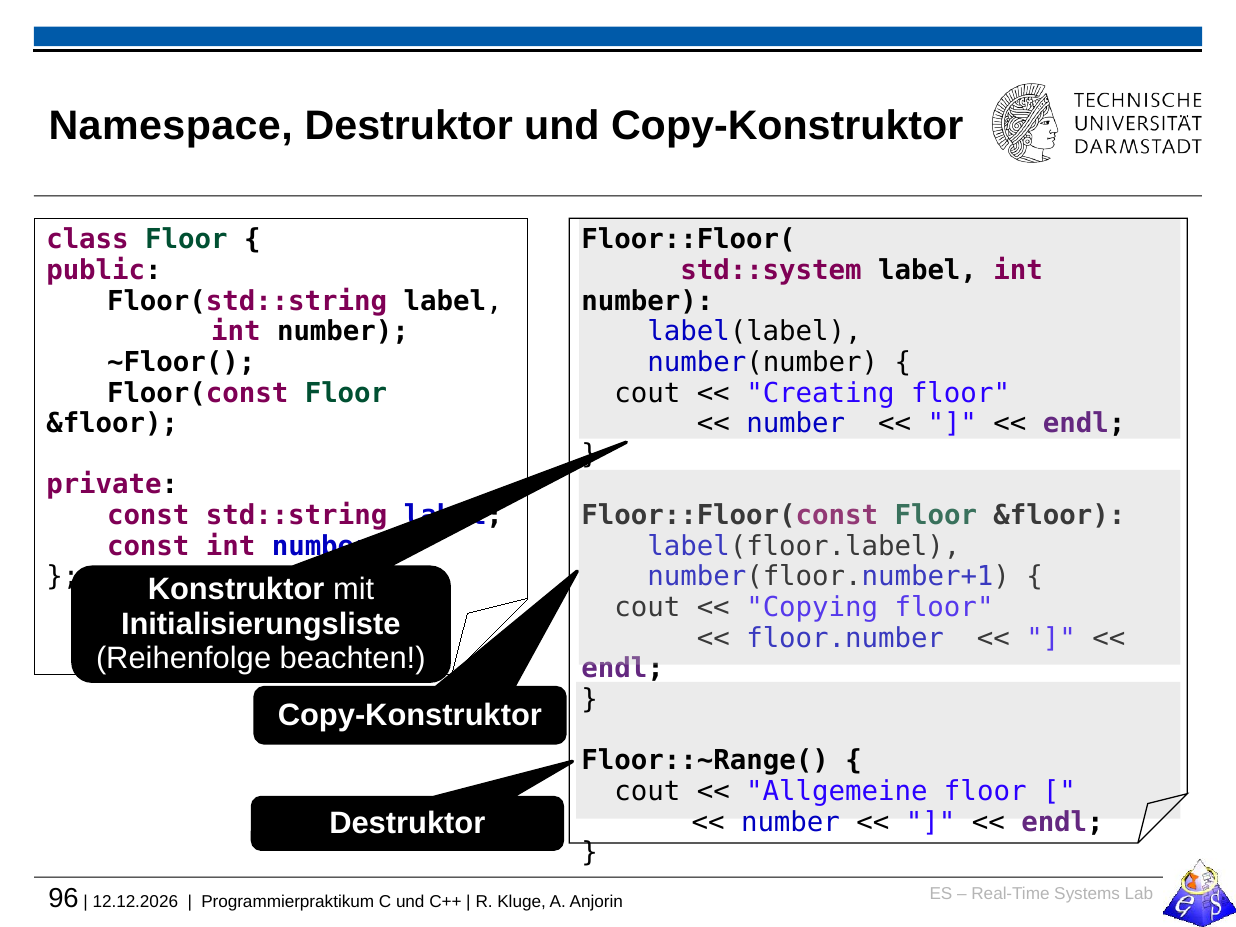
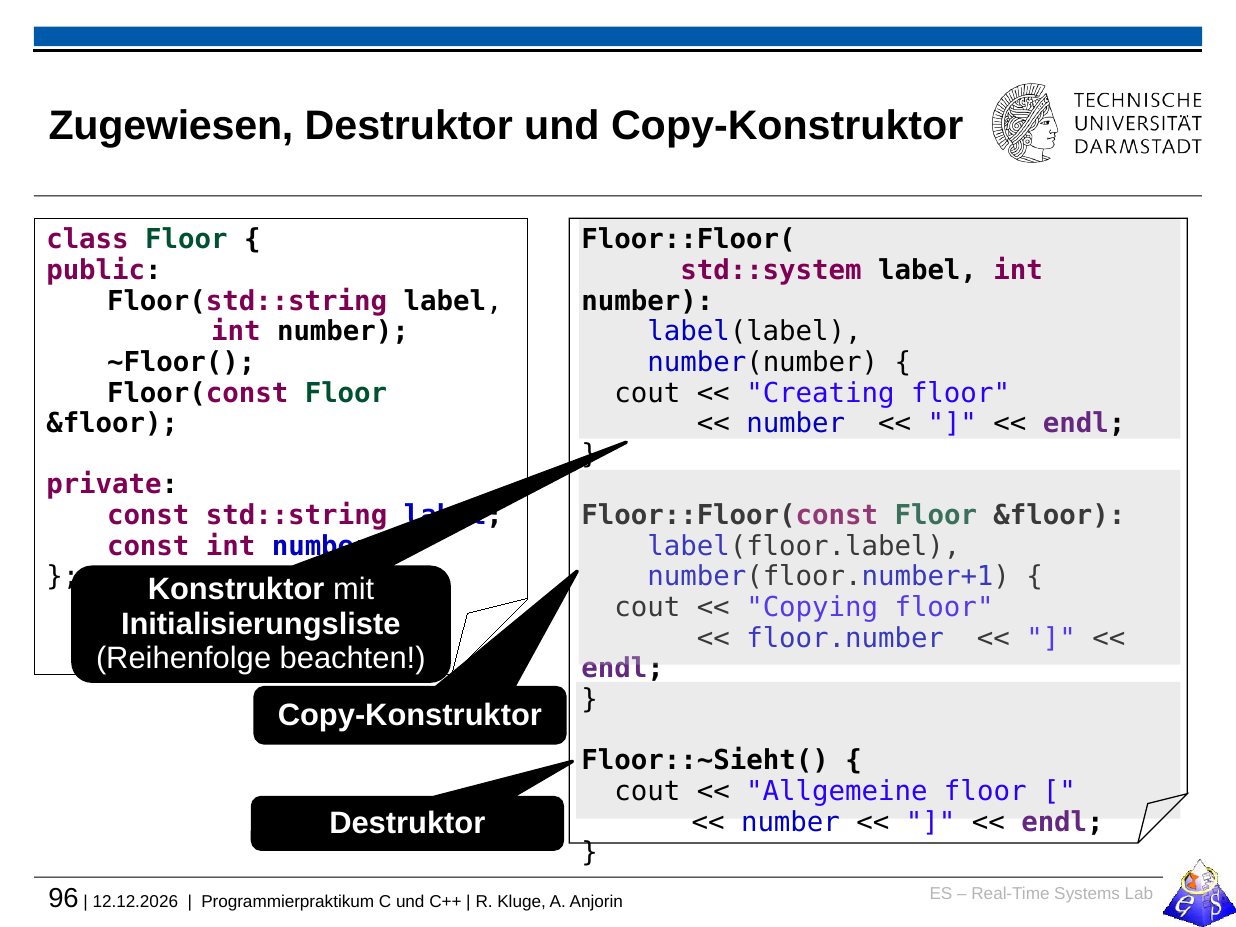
Namespace: Namespace -> Zugewiesen
Floor::~Range(: Floor::~Range( -> Floor::~Sieht(
